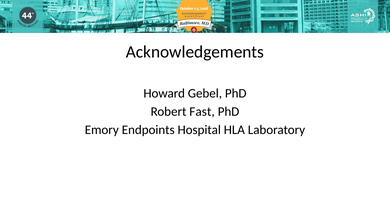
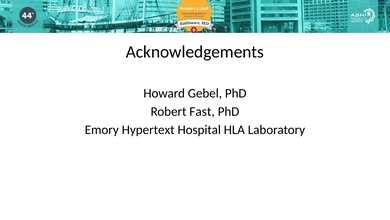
Endpoints: Endpoints -> Hypertext
